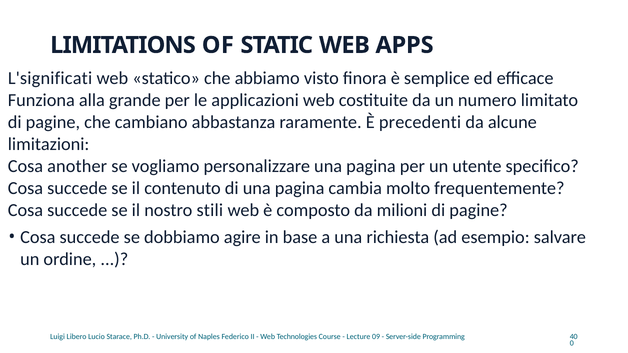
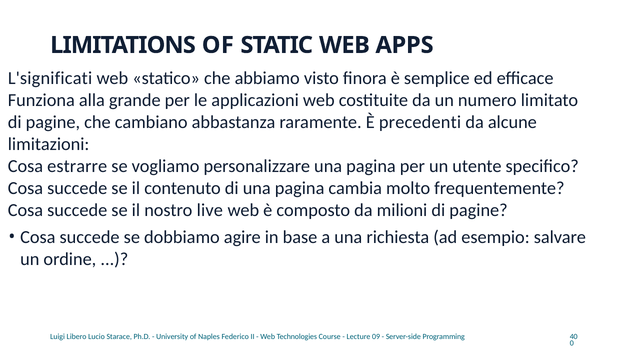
another: another -> estrarre
stili: stili -> live
